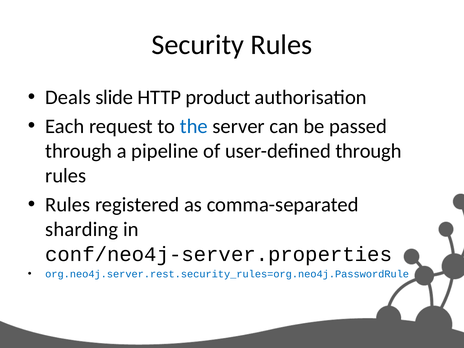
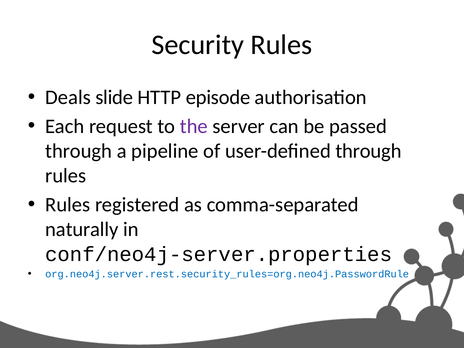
product: product -> episode
the colour: blue -> purple
sharding: sharding -> naturally
